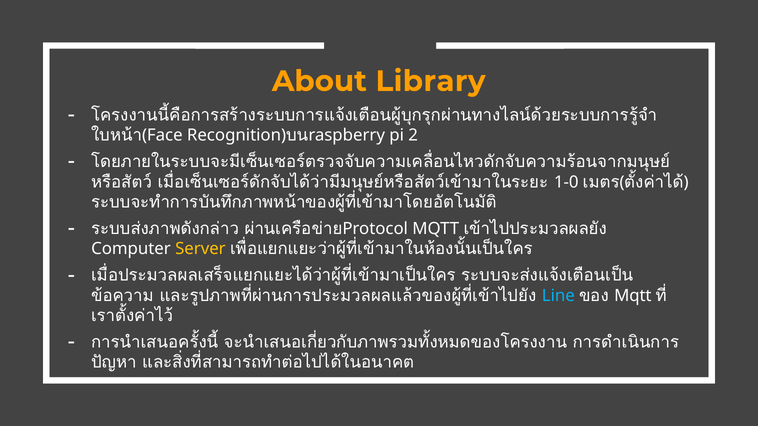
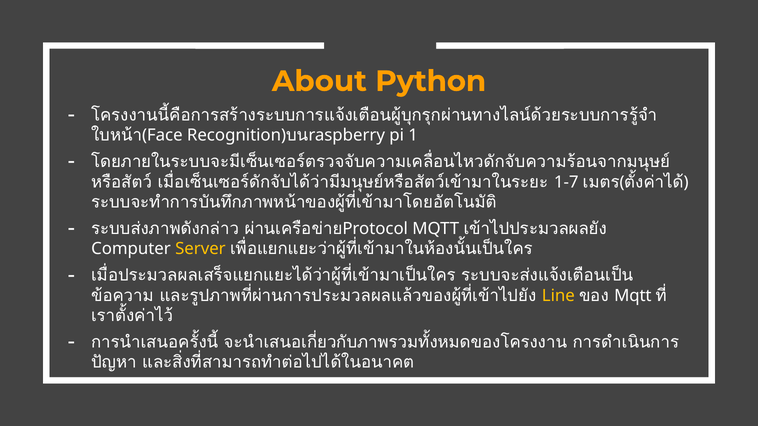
Library: Library -> Python
2: 2 -> 1
1-0: 1-0 -> 1-7
Line colour: light blue -> yellow
